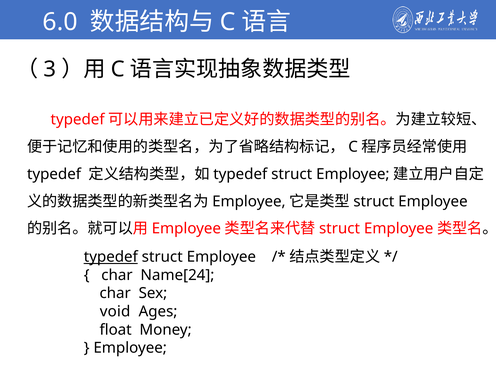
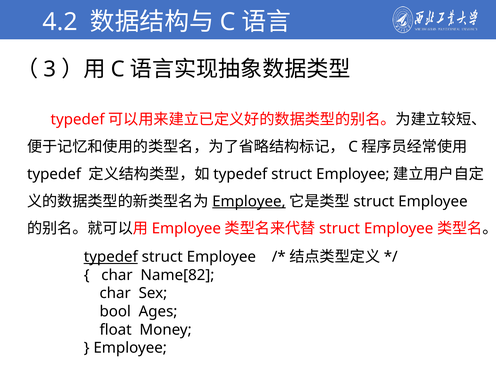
6.0: 6.0 -> 4.2
Employee at (249, 201) underline: none -> present
Name[24: Name[24 -> Name[82
void: void -> bool
